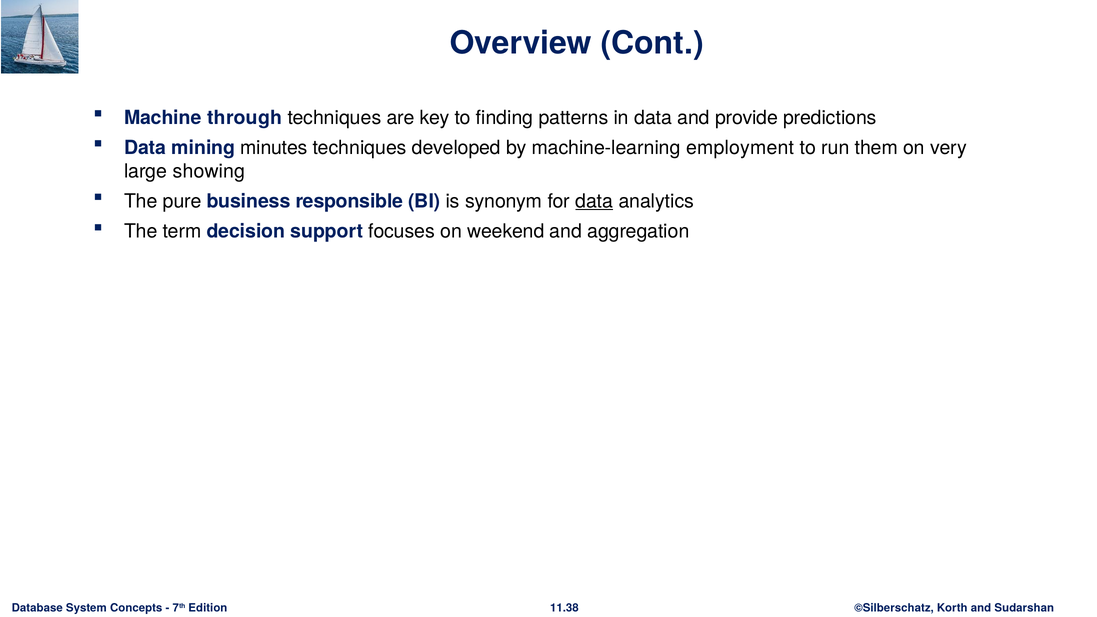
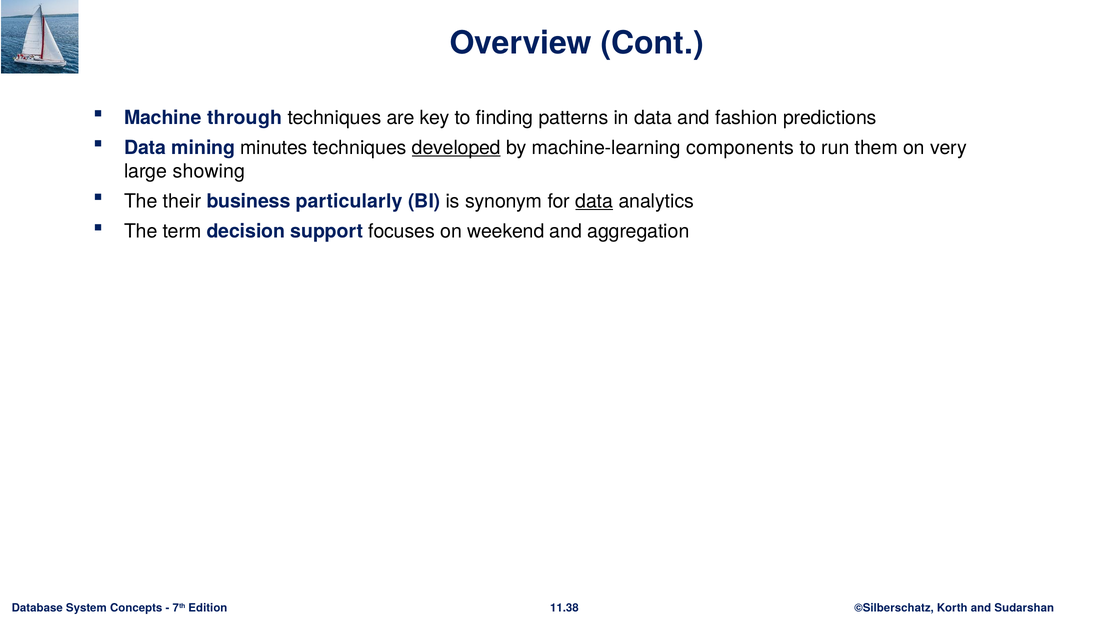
provide: provide -> fashion
developed underline: none -> present
employment: employment -> components
pure: pure -> their
responsible: responsible -> particularly
